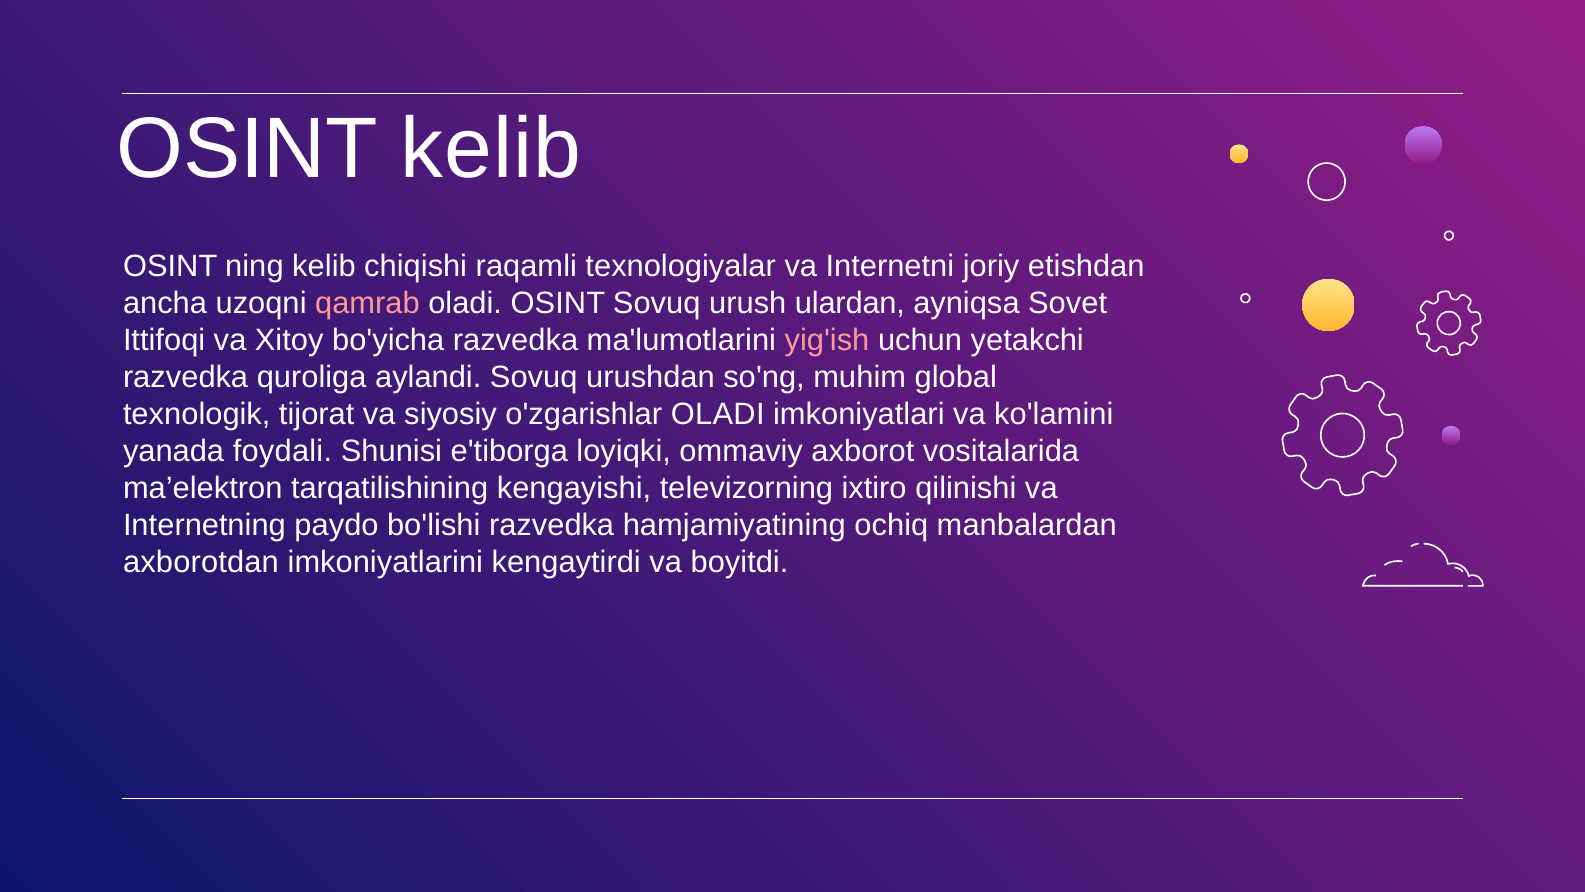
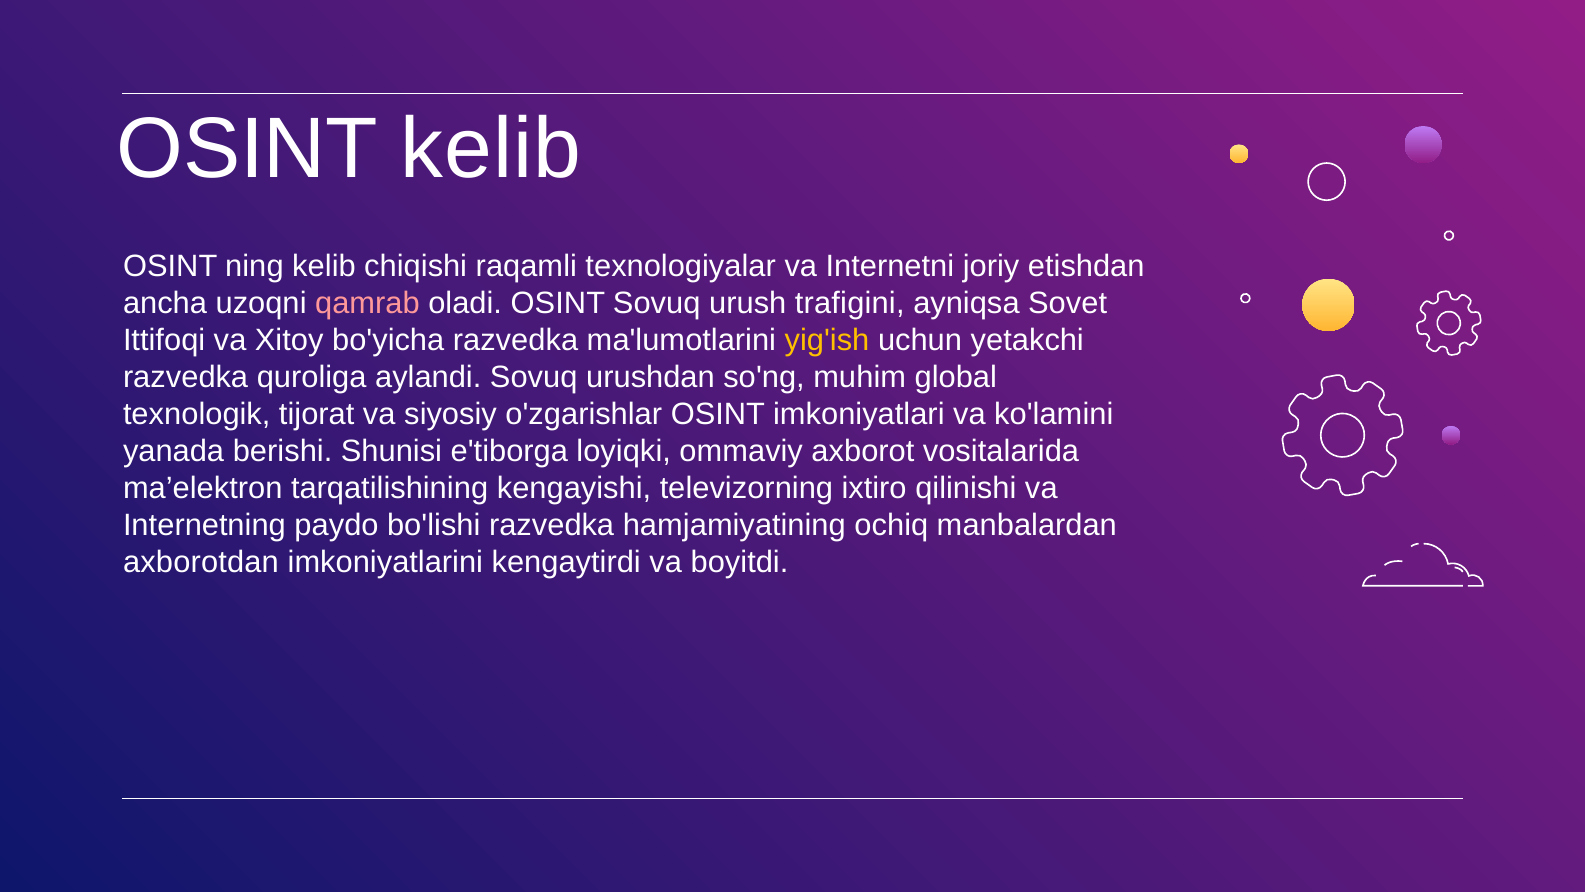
ulardan: ulardan -> trafigini
yig'ish colour: pink -> yellow
o'zgarishlar OLADI: OLADI -> OSINT
foydali: foydali -> berishi
